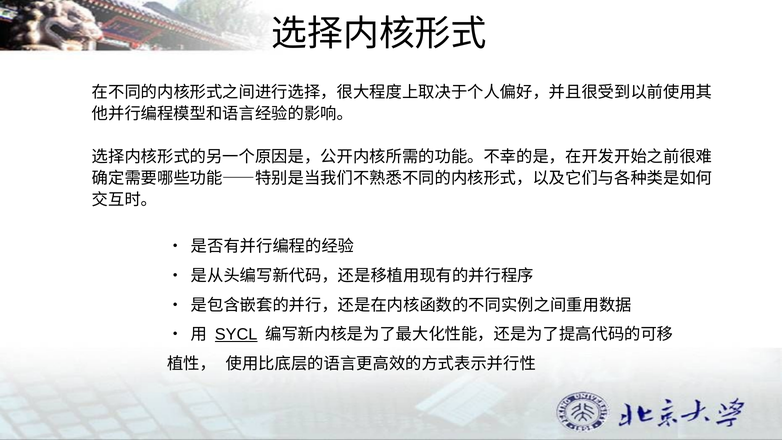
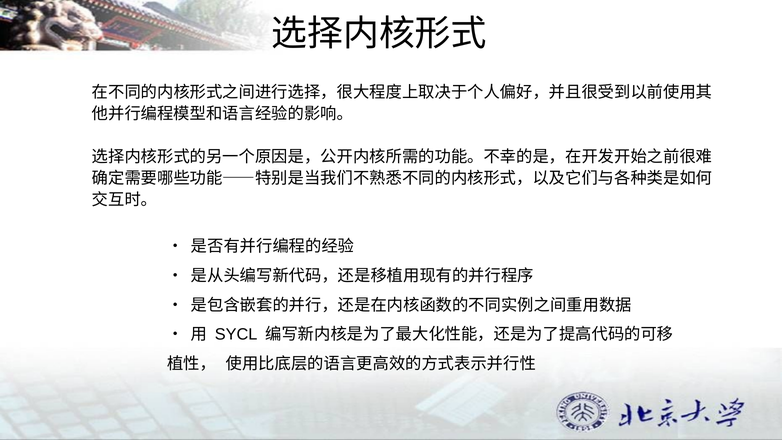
SYCL underline: present -> none
